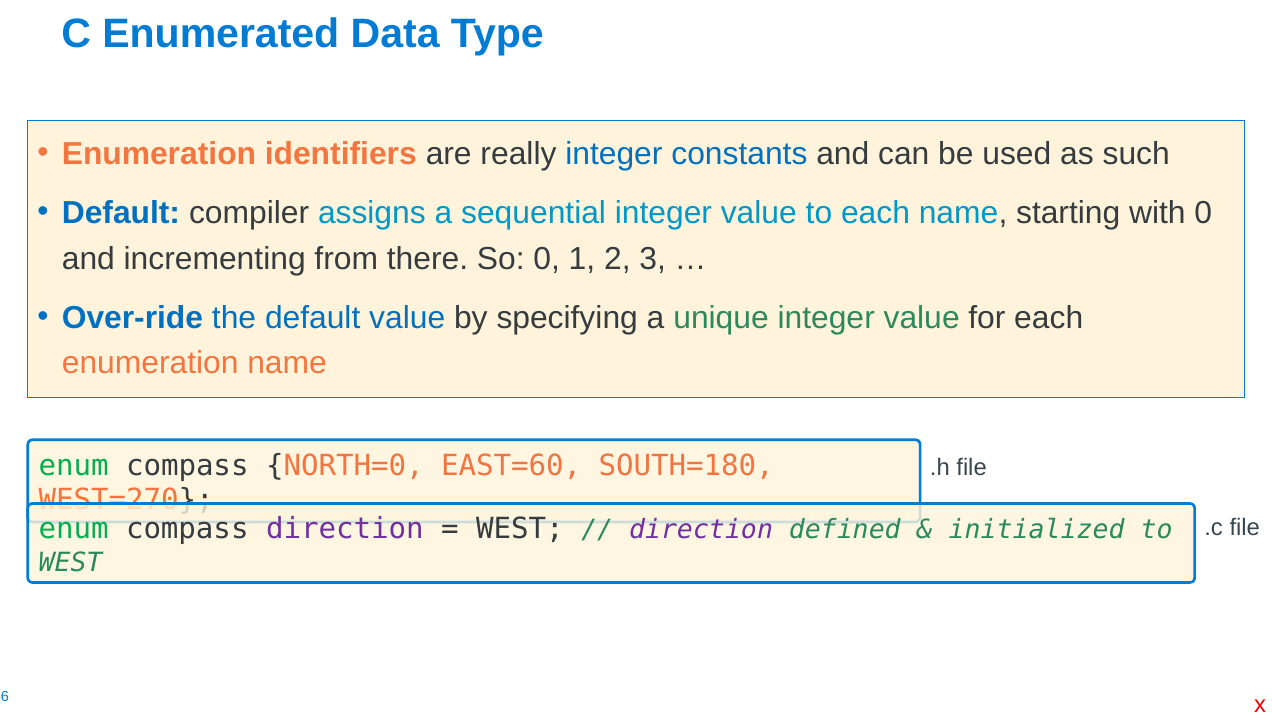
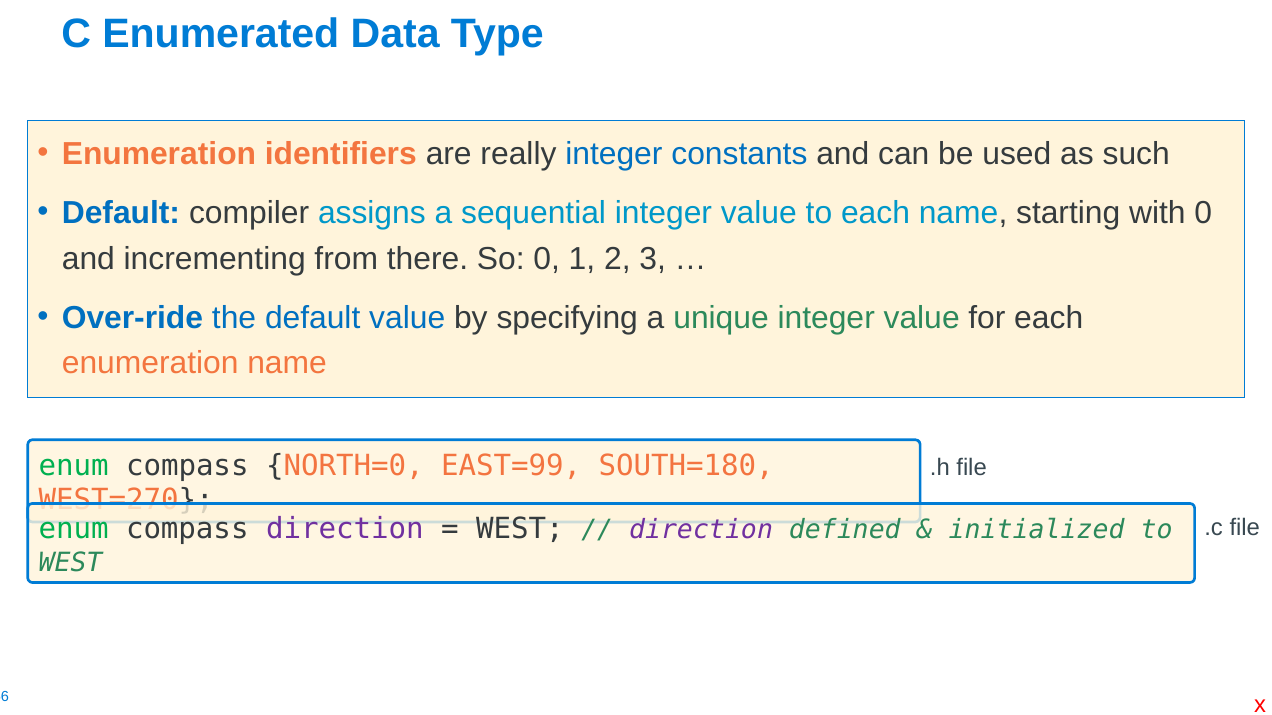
EAST=60: EAST=60 -> EAST=99
